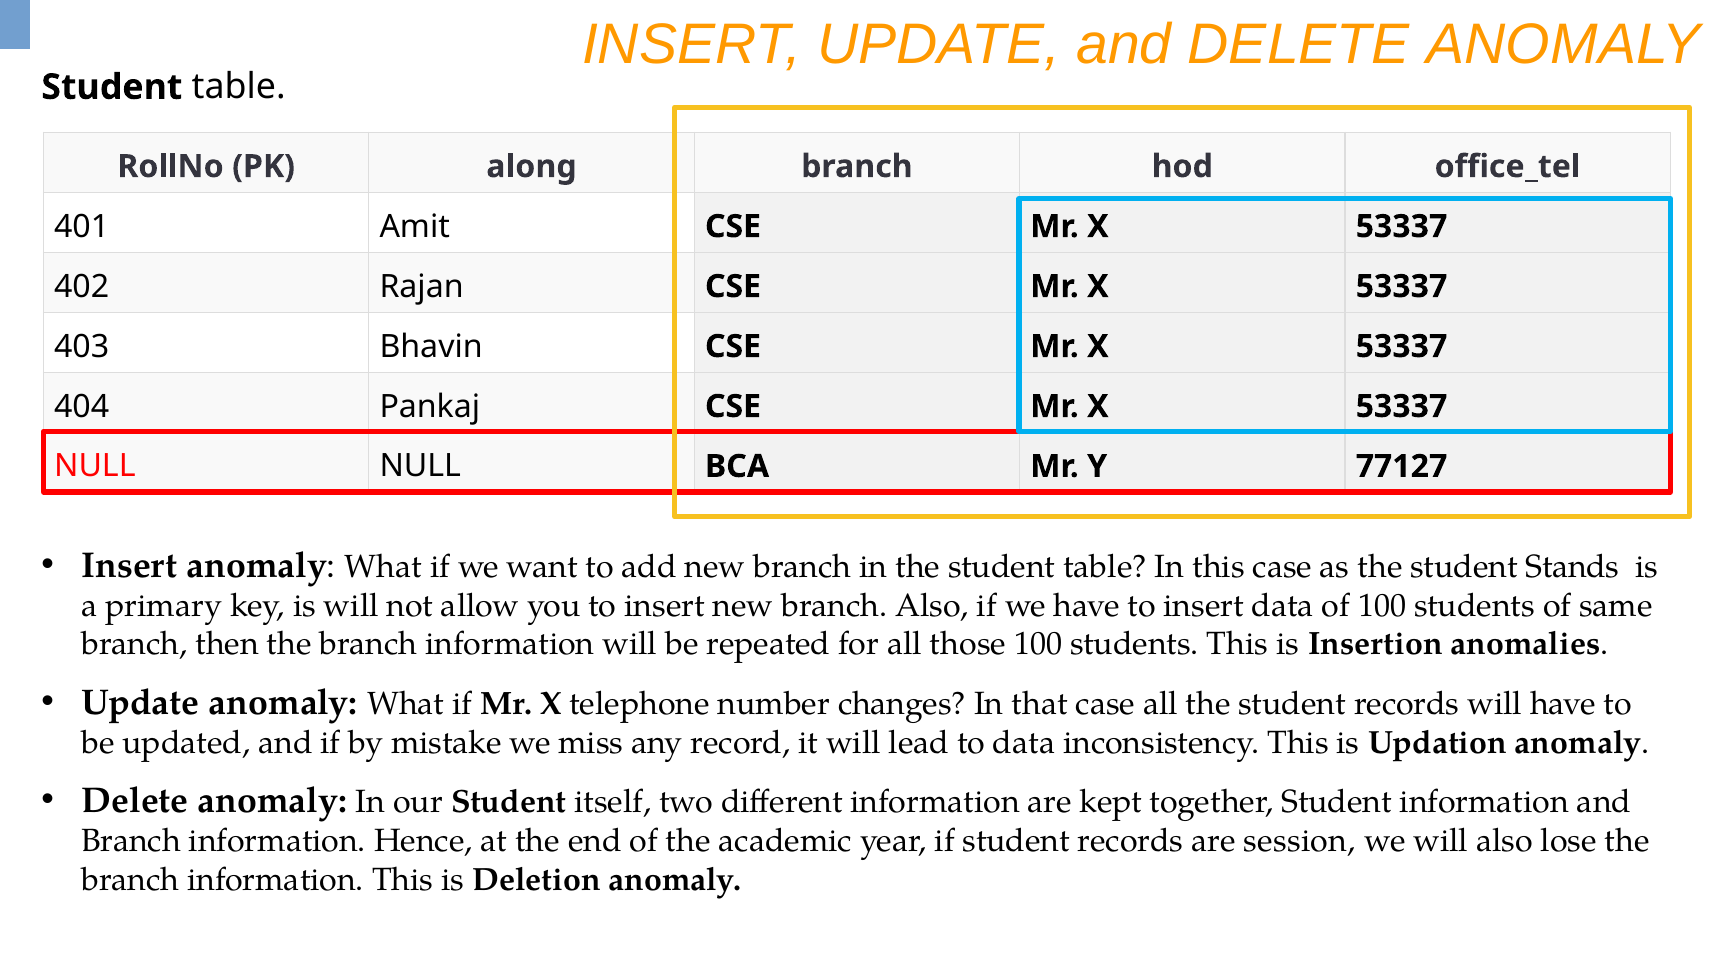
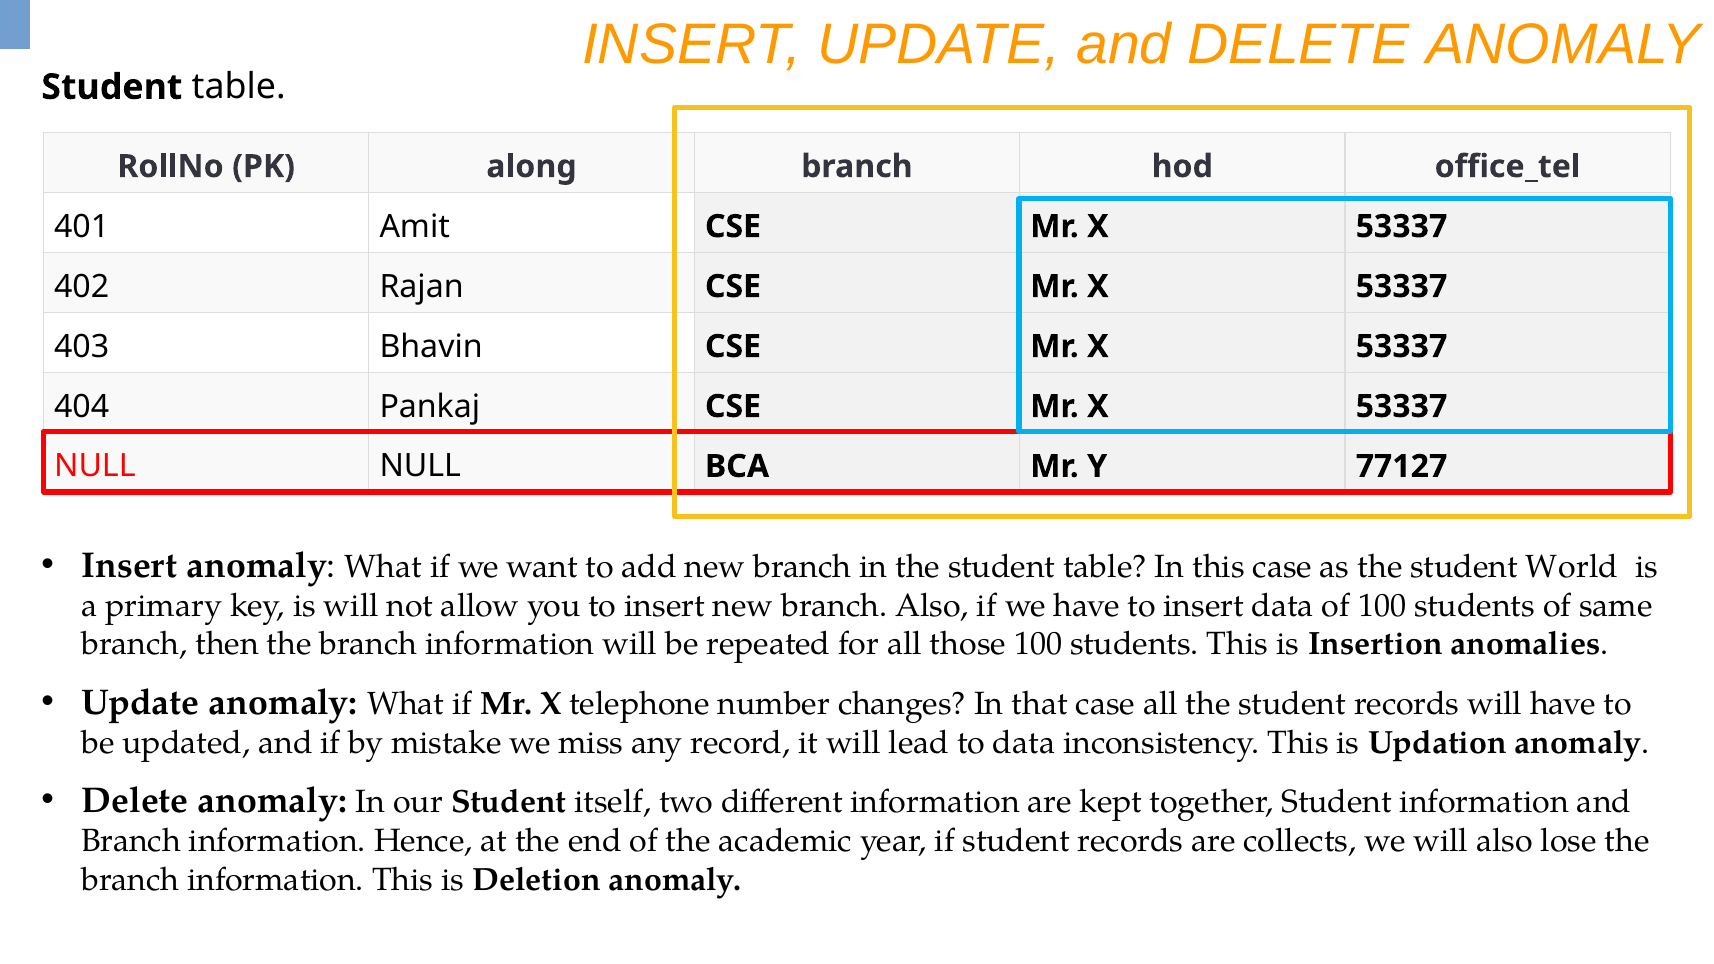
Stands: Stands -> World
session: session -> collects
